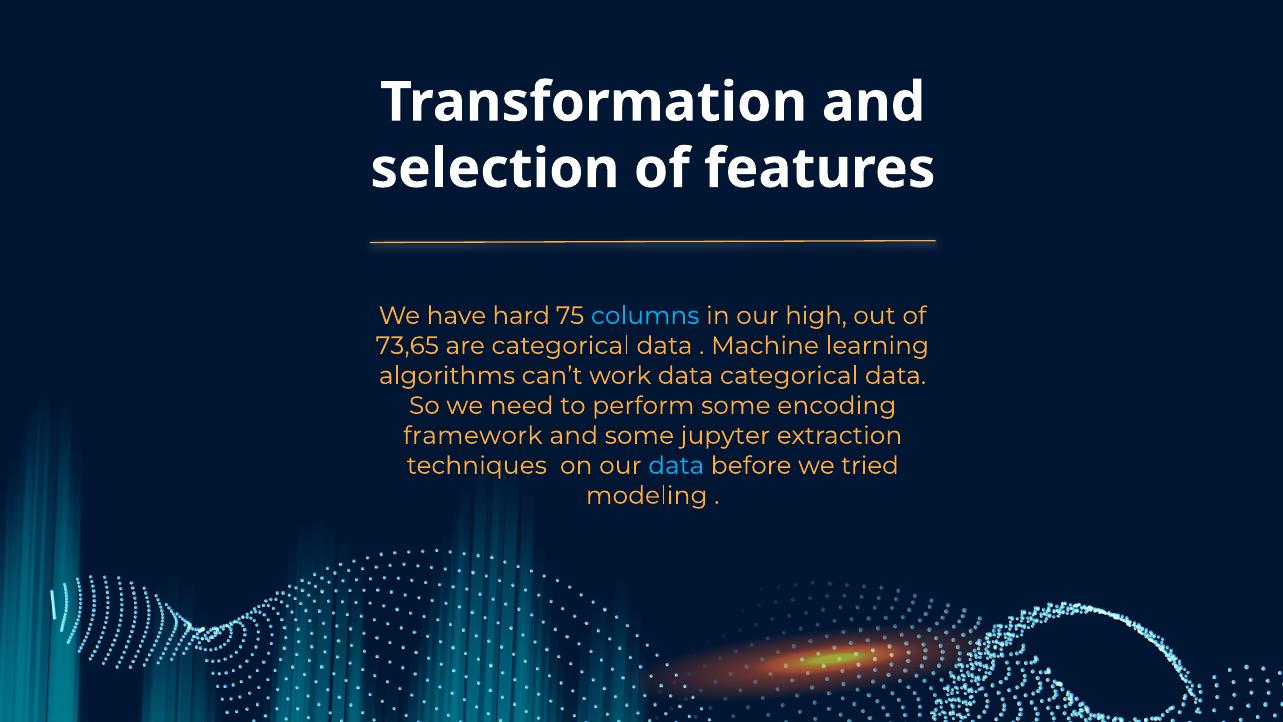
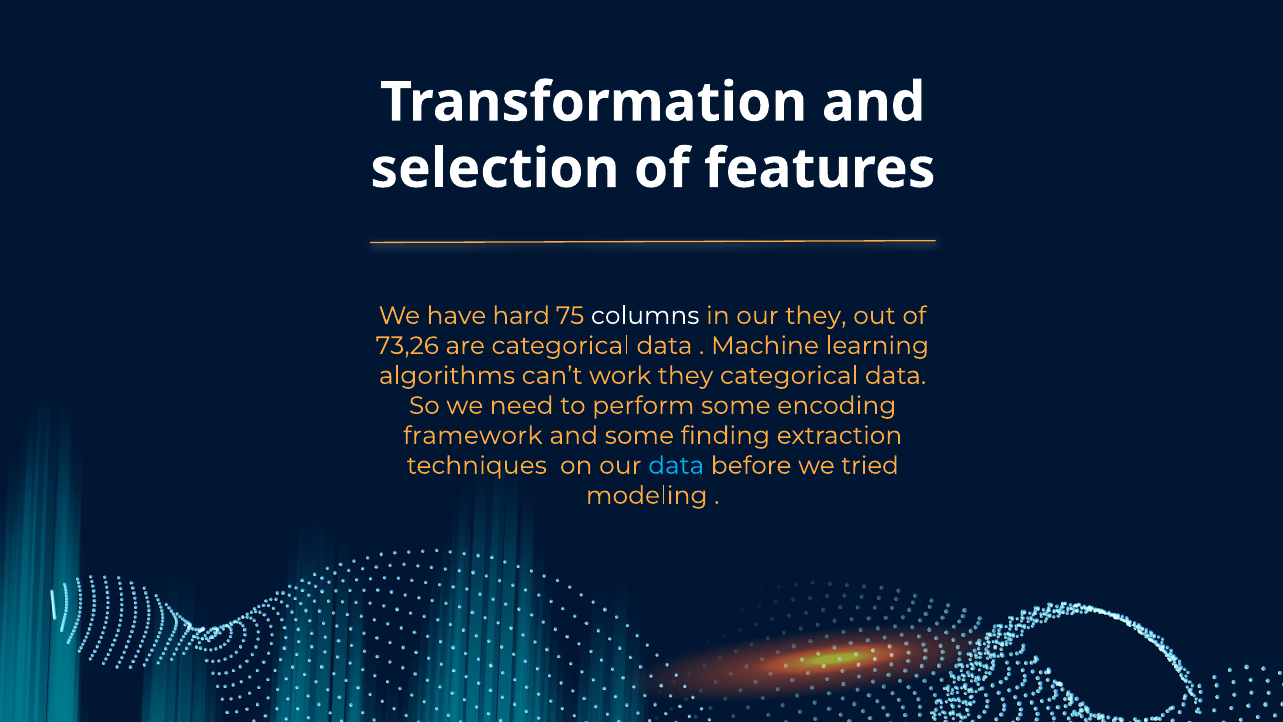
columns colour: light blue -> white
our high: high -> they
73,65: 73,65 -> 73,26
work data: data -> they
jupyter: jupyter -> finding
